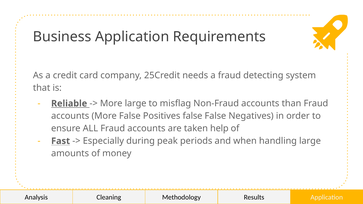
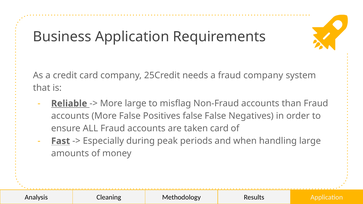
fraud detecting: detecting -> company
taken help: help -> card
